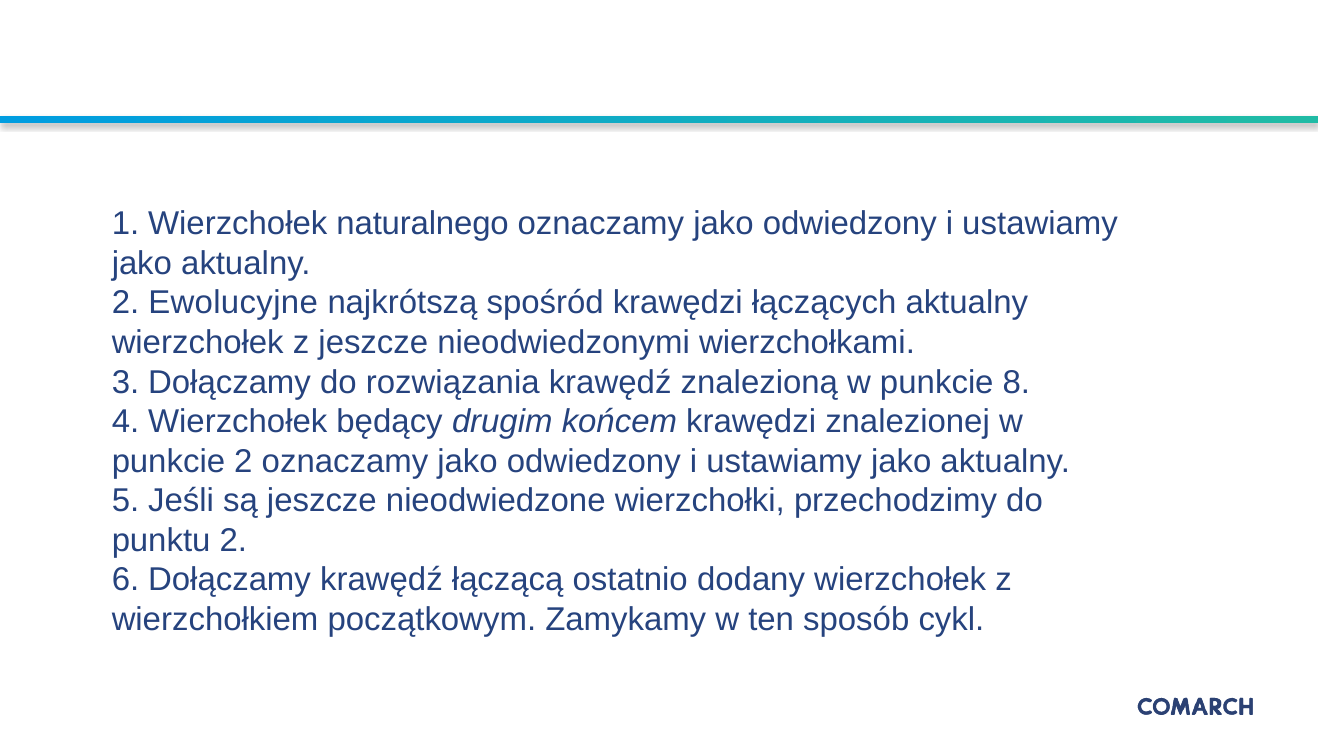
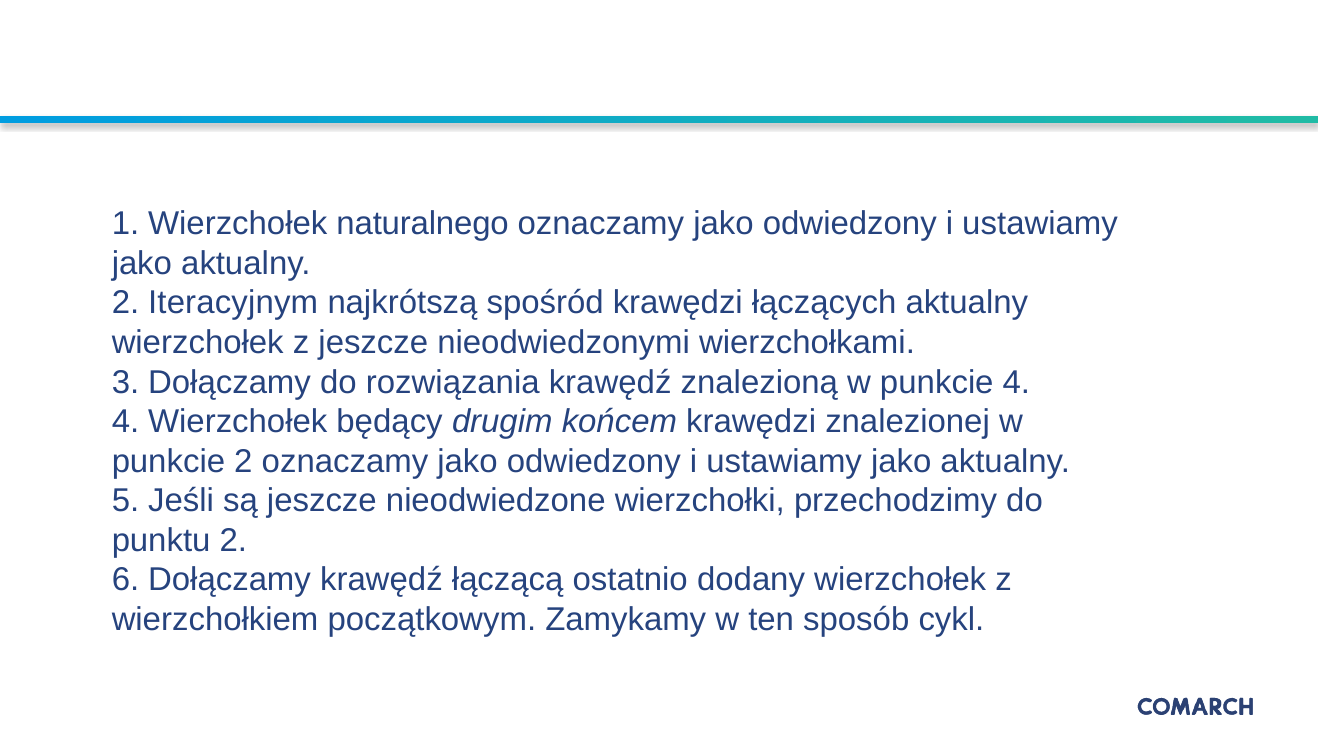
Ewolucyjne: Ewolucyjne -> Iteracyjnym
punkcie 8: 8 -> 4
